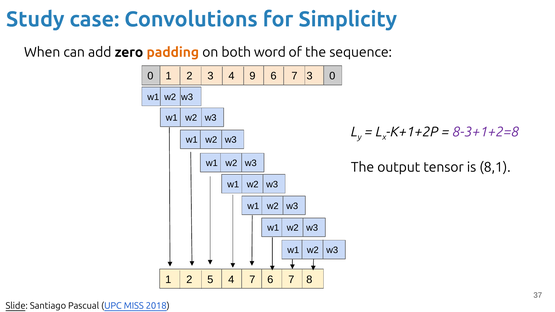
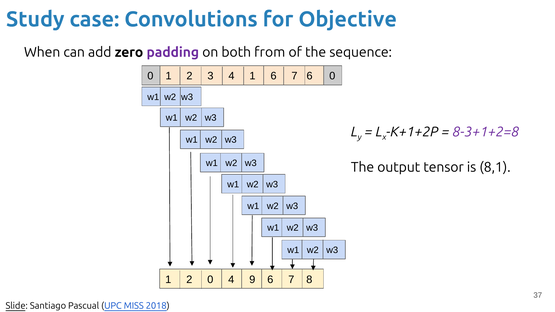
Simplicity: Simplicity -> Objective
padding colour: orange -> purple
word: word -> from
4 9: 9 -> 1
7 3: 3 -> 6
2 5: 5 -> 0
4 7: 7 -> 9
